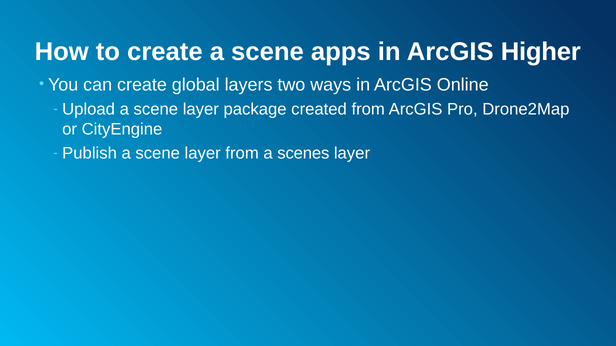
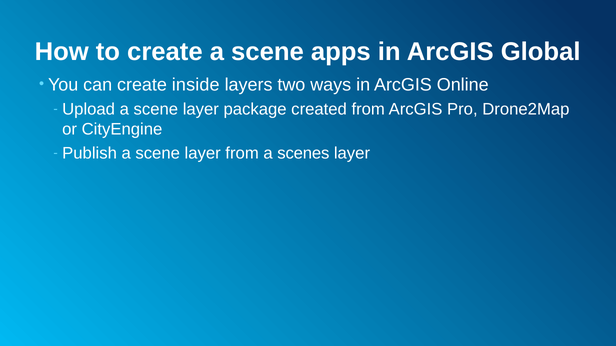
Higher: Higher -> Global
global: global -> inside
